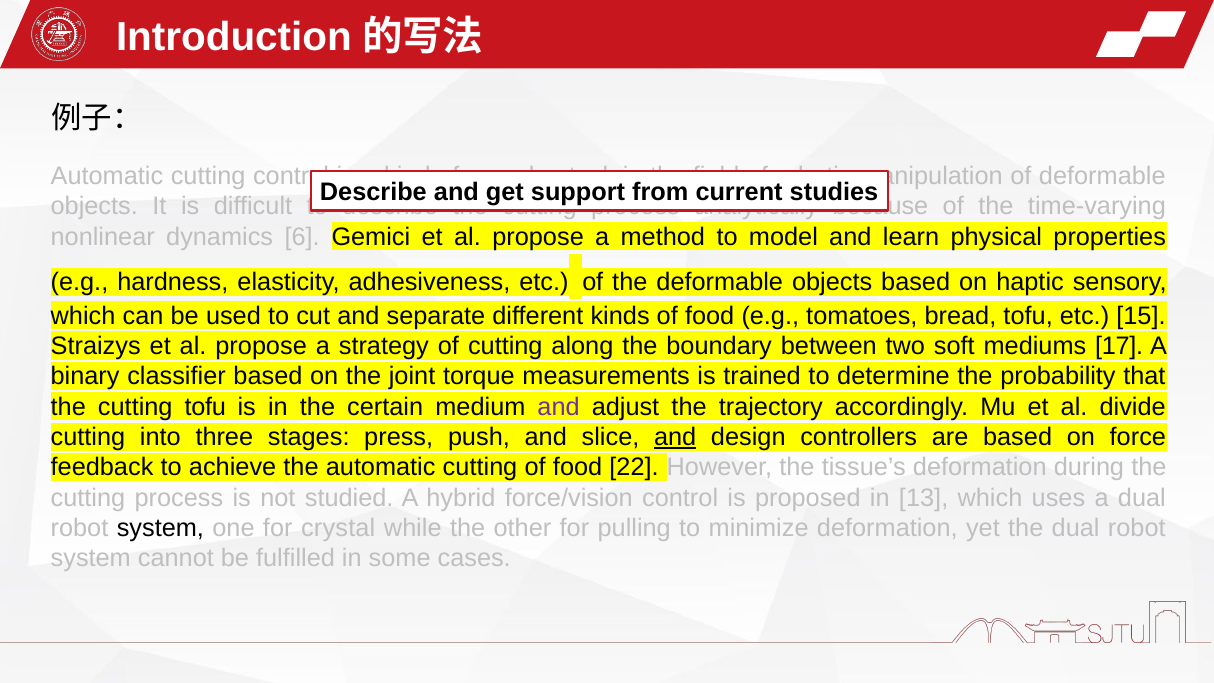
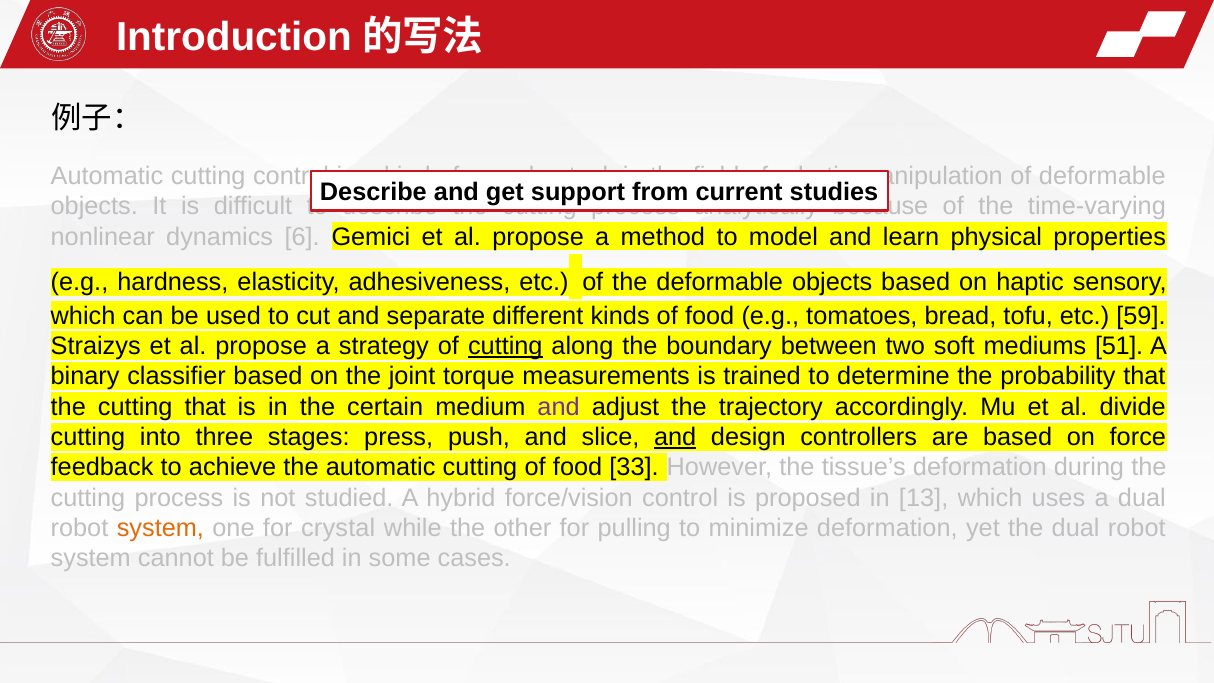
15: 15 -> 59
cutting at (505, 346) underline: none -> present
17: 17 -> 51
cutting tofu: tofu -> that
22: 22 -> 33
system at (160, 528) colour: black -> orange
